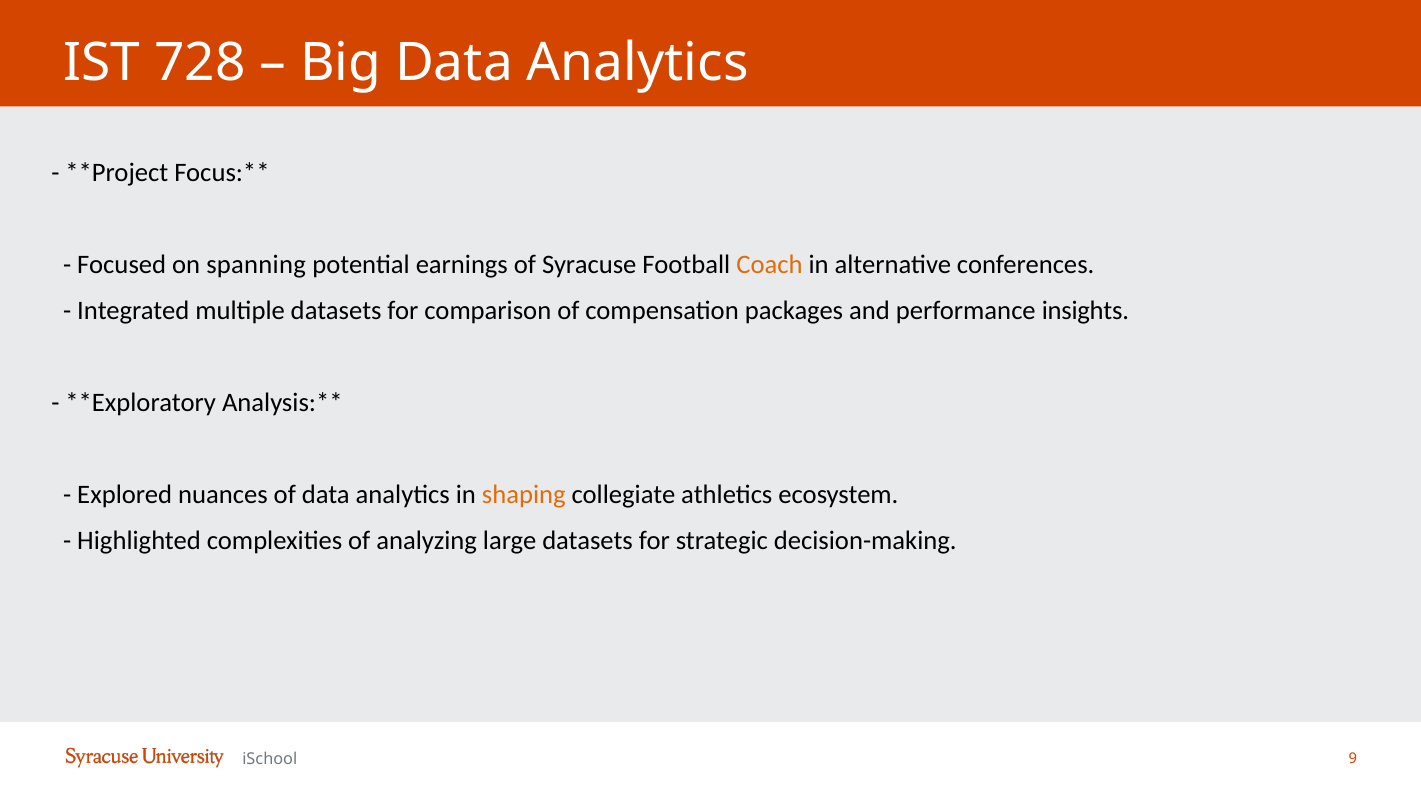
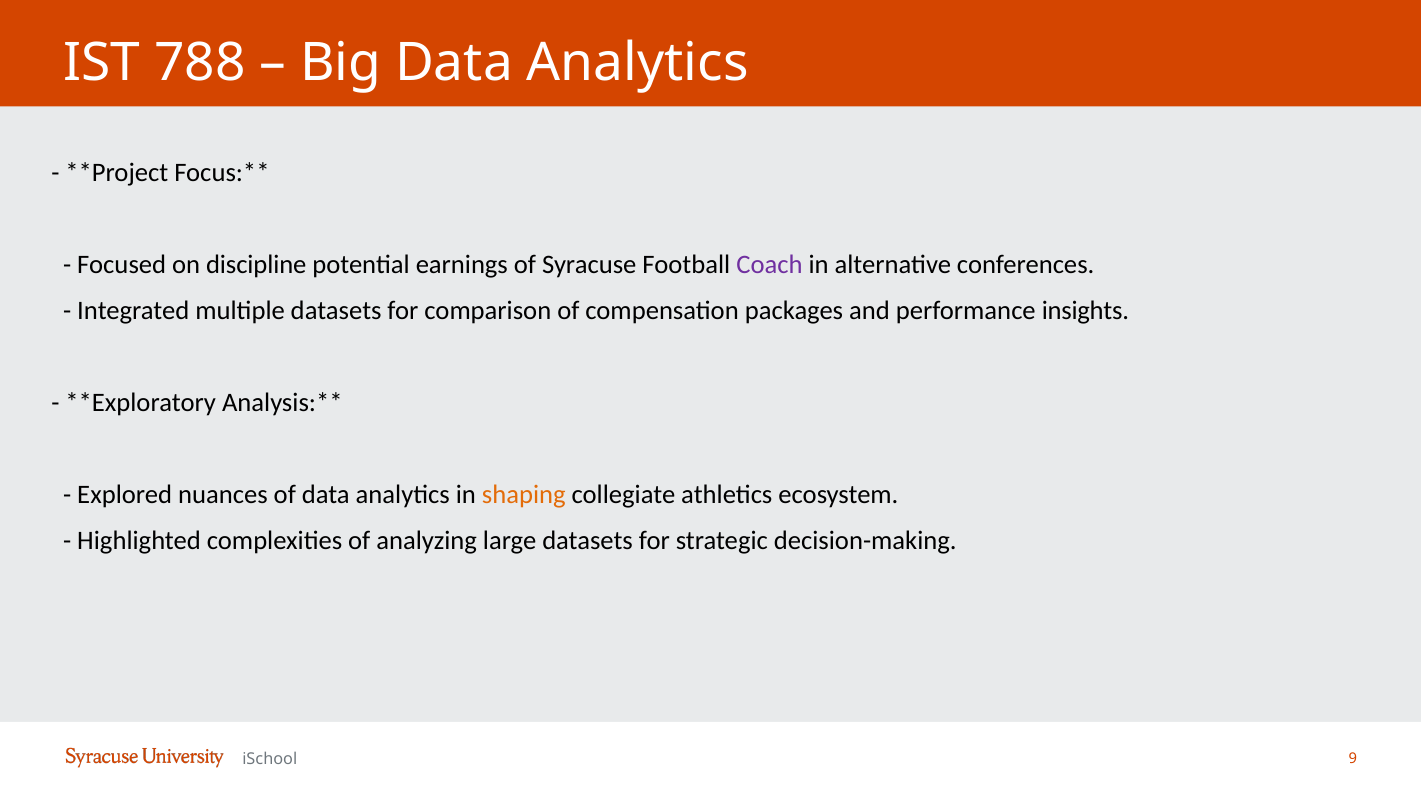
728: 728 -> 788
spanning: spanning -> discipline
Coach colour: orange -> purple
